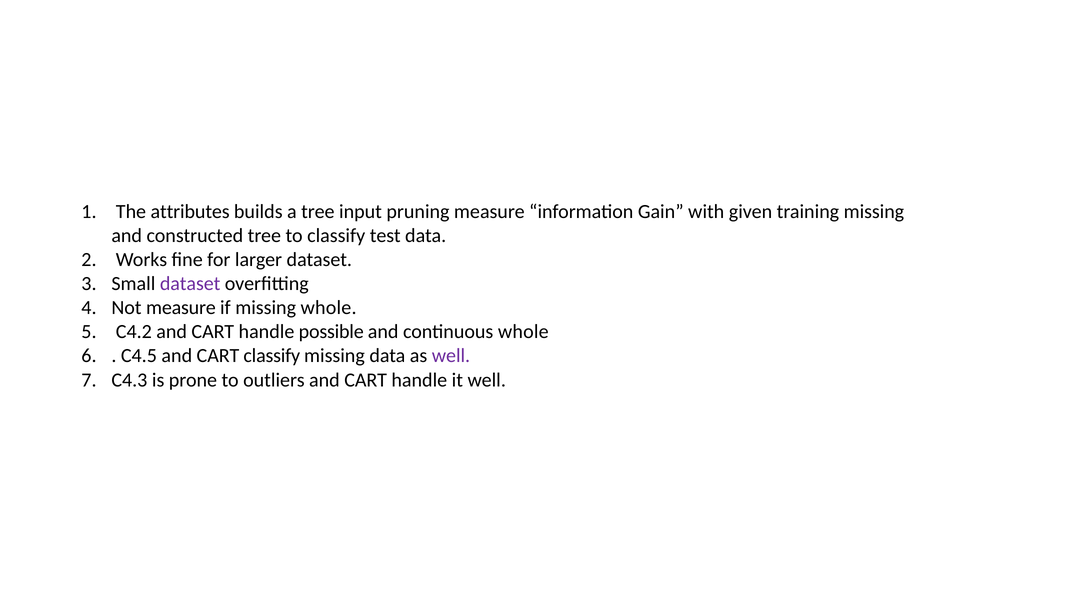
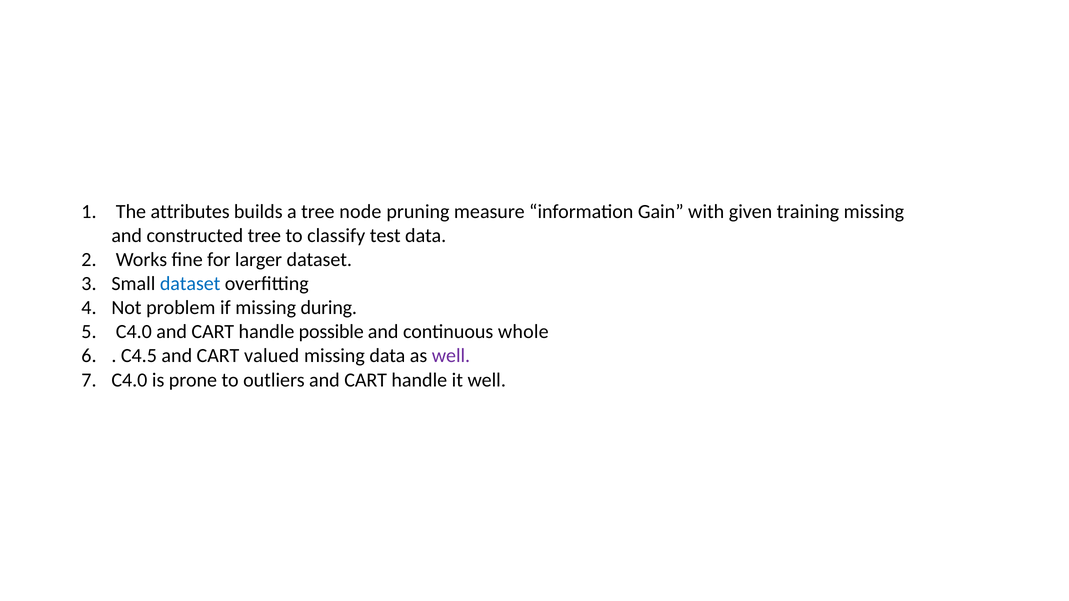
input: input -> node
dataset at (190, 284) colour: purple -> blue
Not measure: measure -> problem
missing whole: whole -> during
C4.2 at (134, 332): C4.2 -> C4.0
CART classify: classify -> valued
C4.3 at (129, 380): C4.3 -> C4.0
